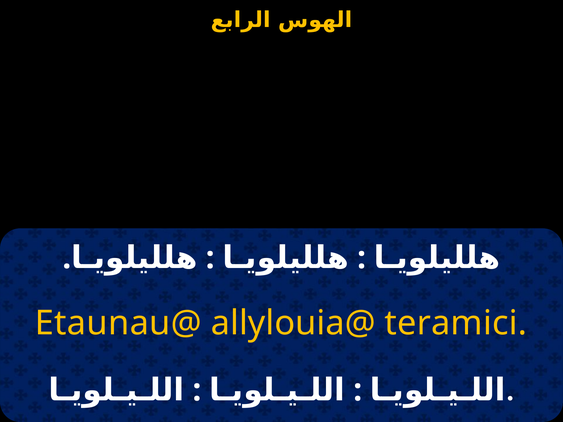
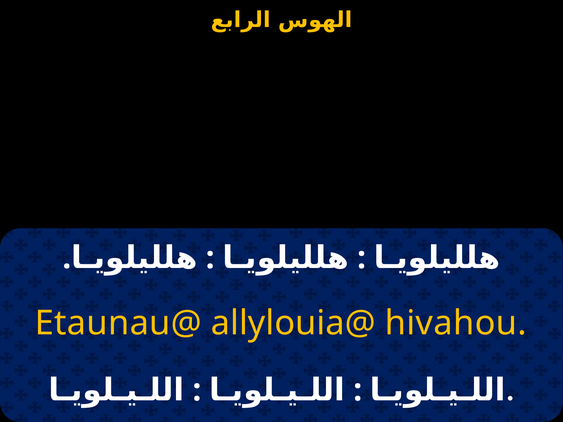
teramici: teramici -> hivahou
